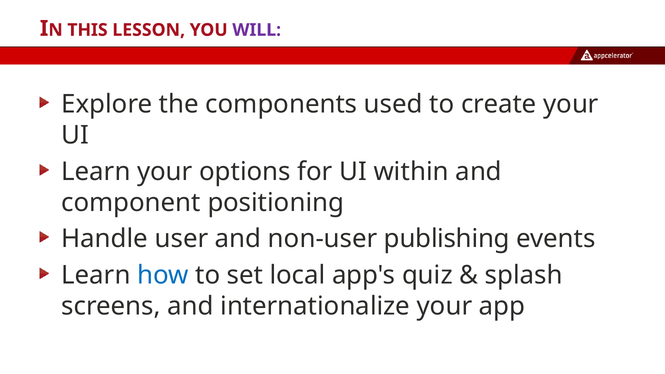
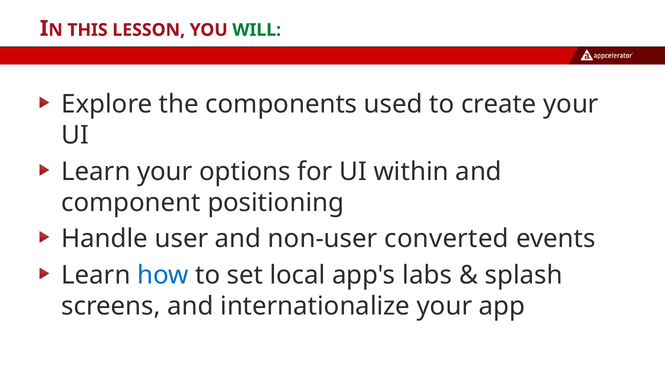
WILL colour: purple -> green
publishing: publishing -> converted
quiz: quiz -> labs
